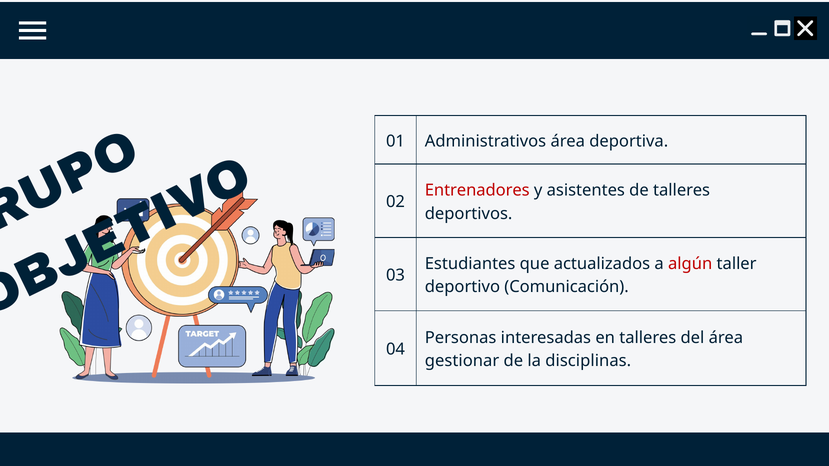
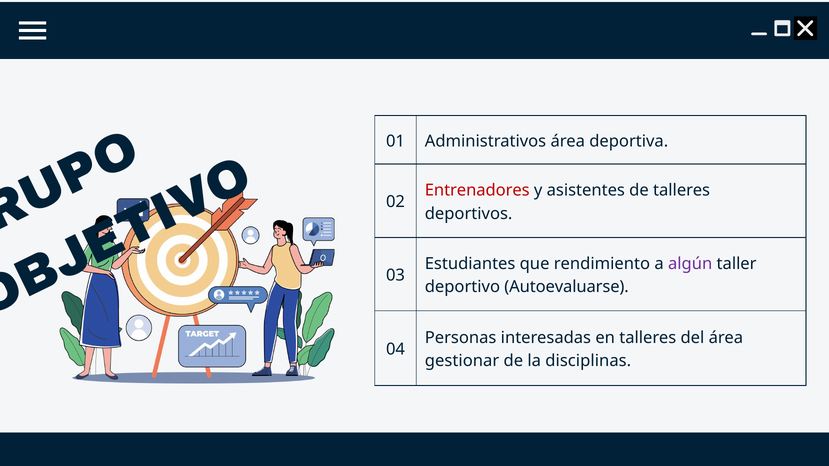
actualizados: actualizados -> rendimiento
algún colour: red -> purple
Comunicación: Comunicación -> Autoevaluarse
